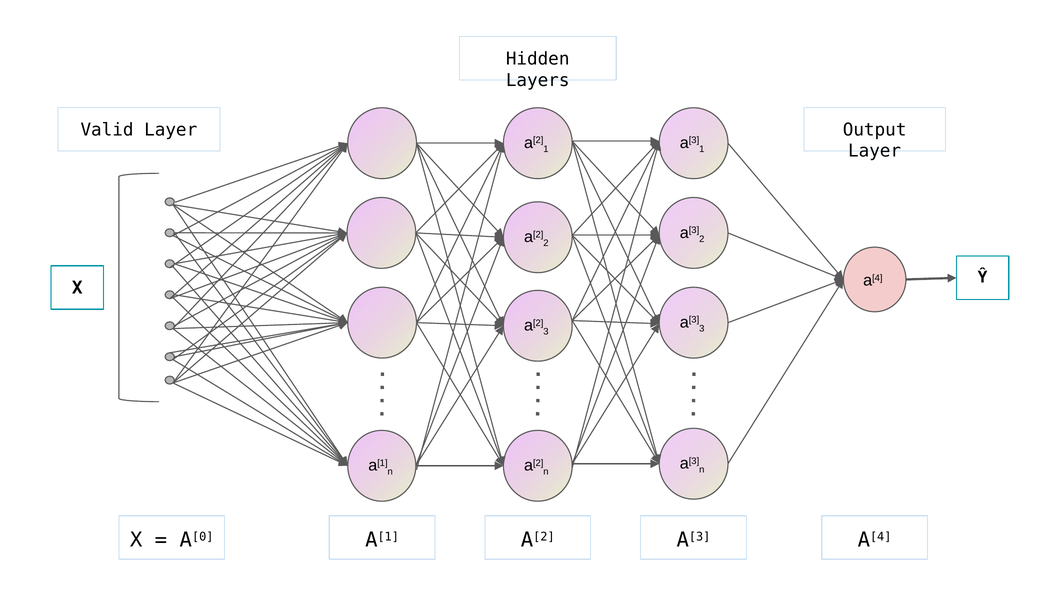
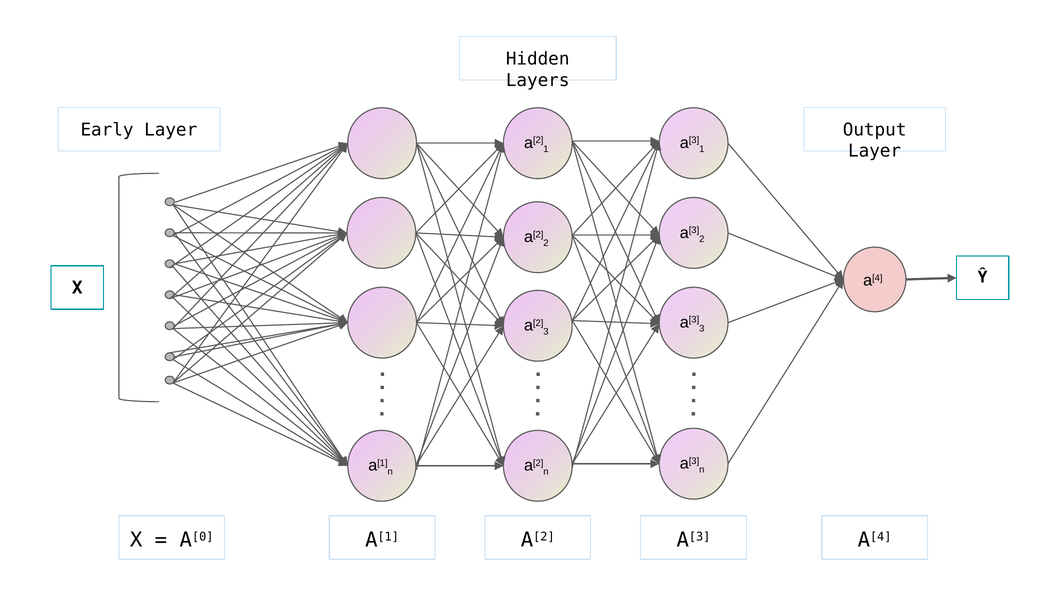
Valid: Valid -> Early
